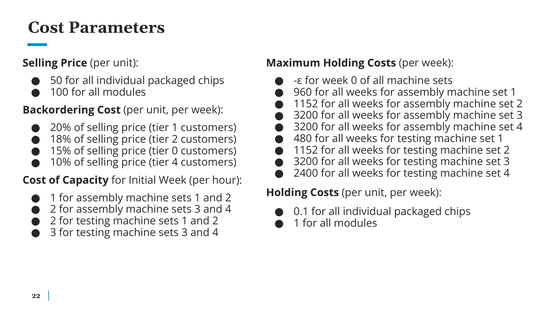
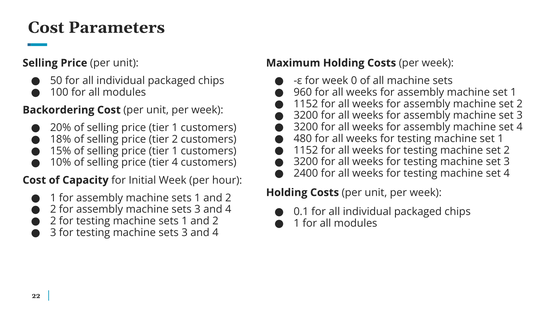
0 at (175, 151): 0 -> 1
